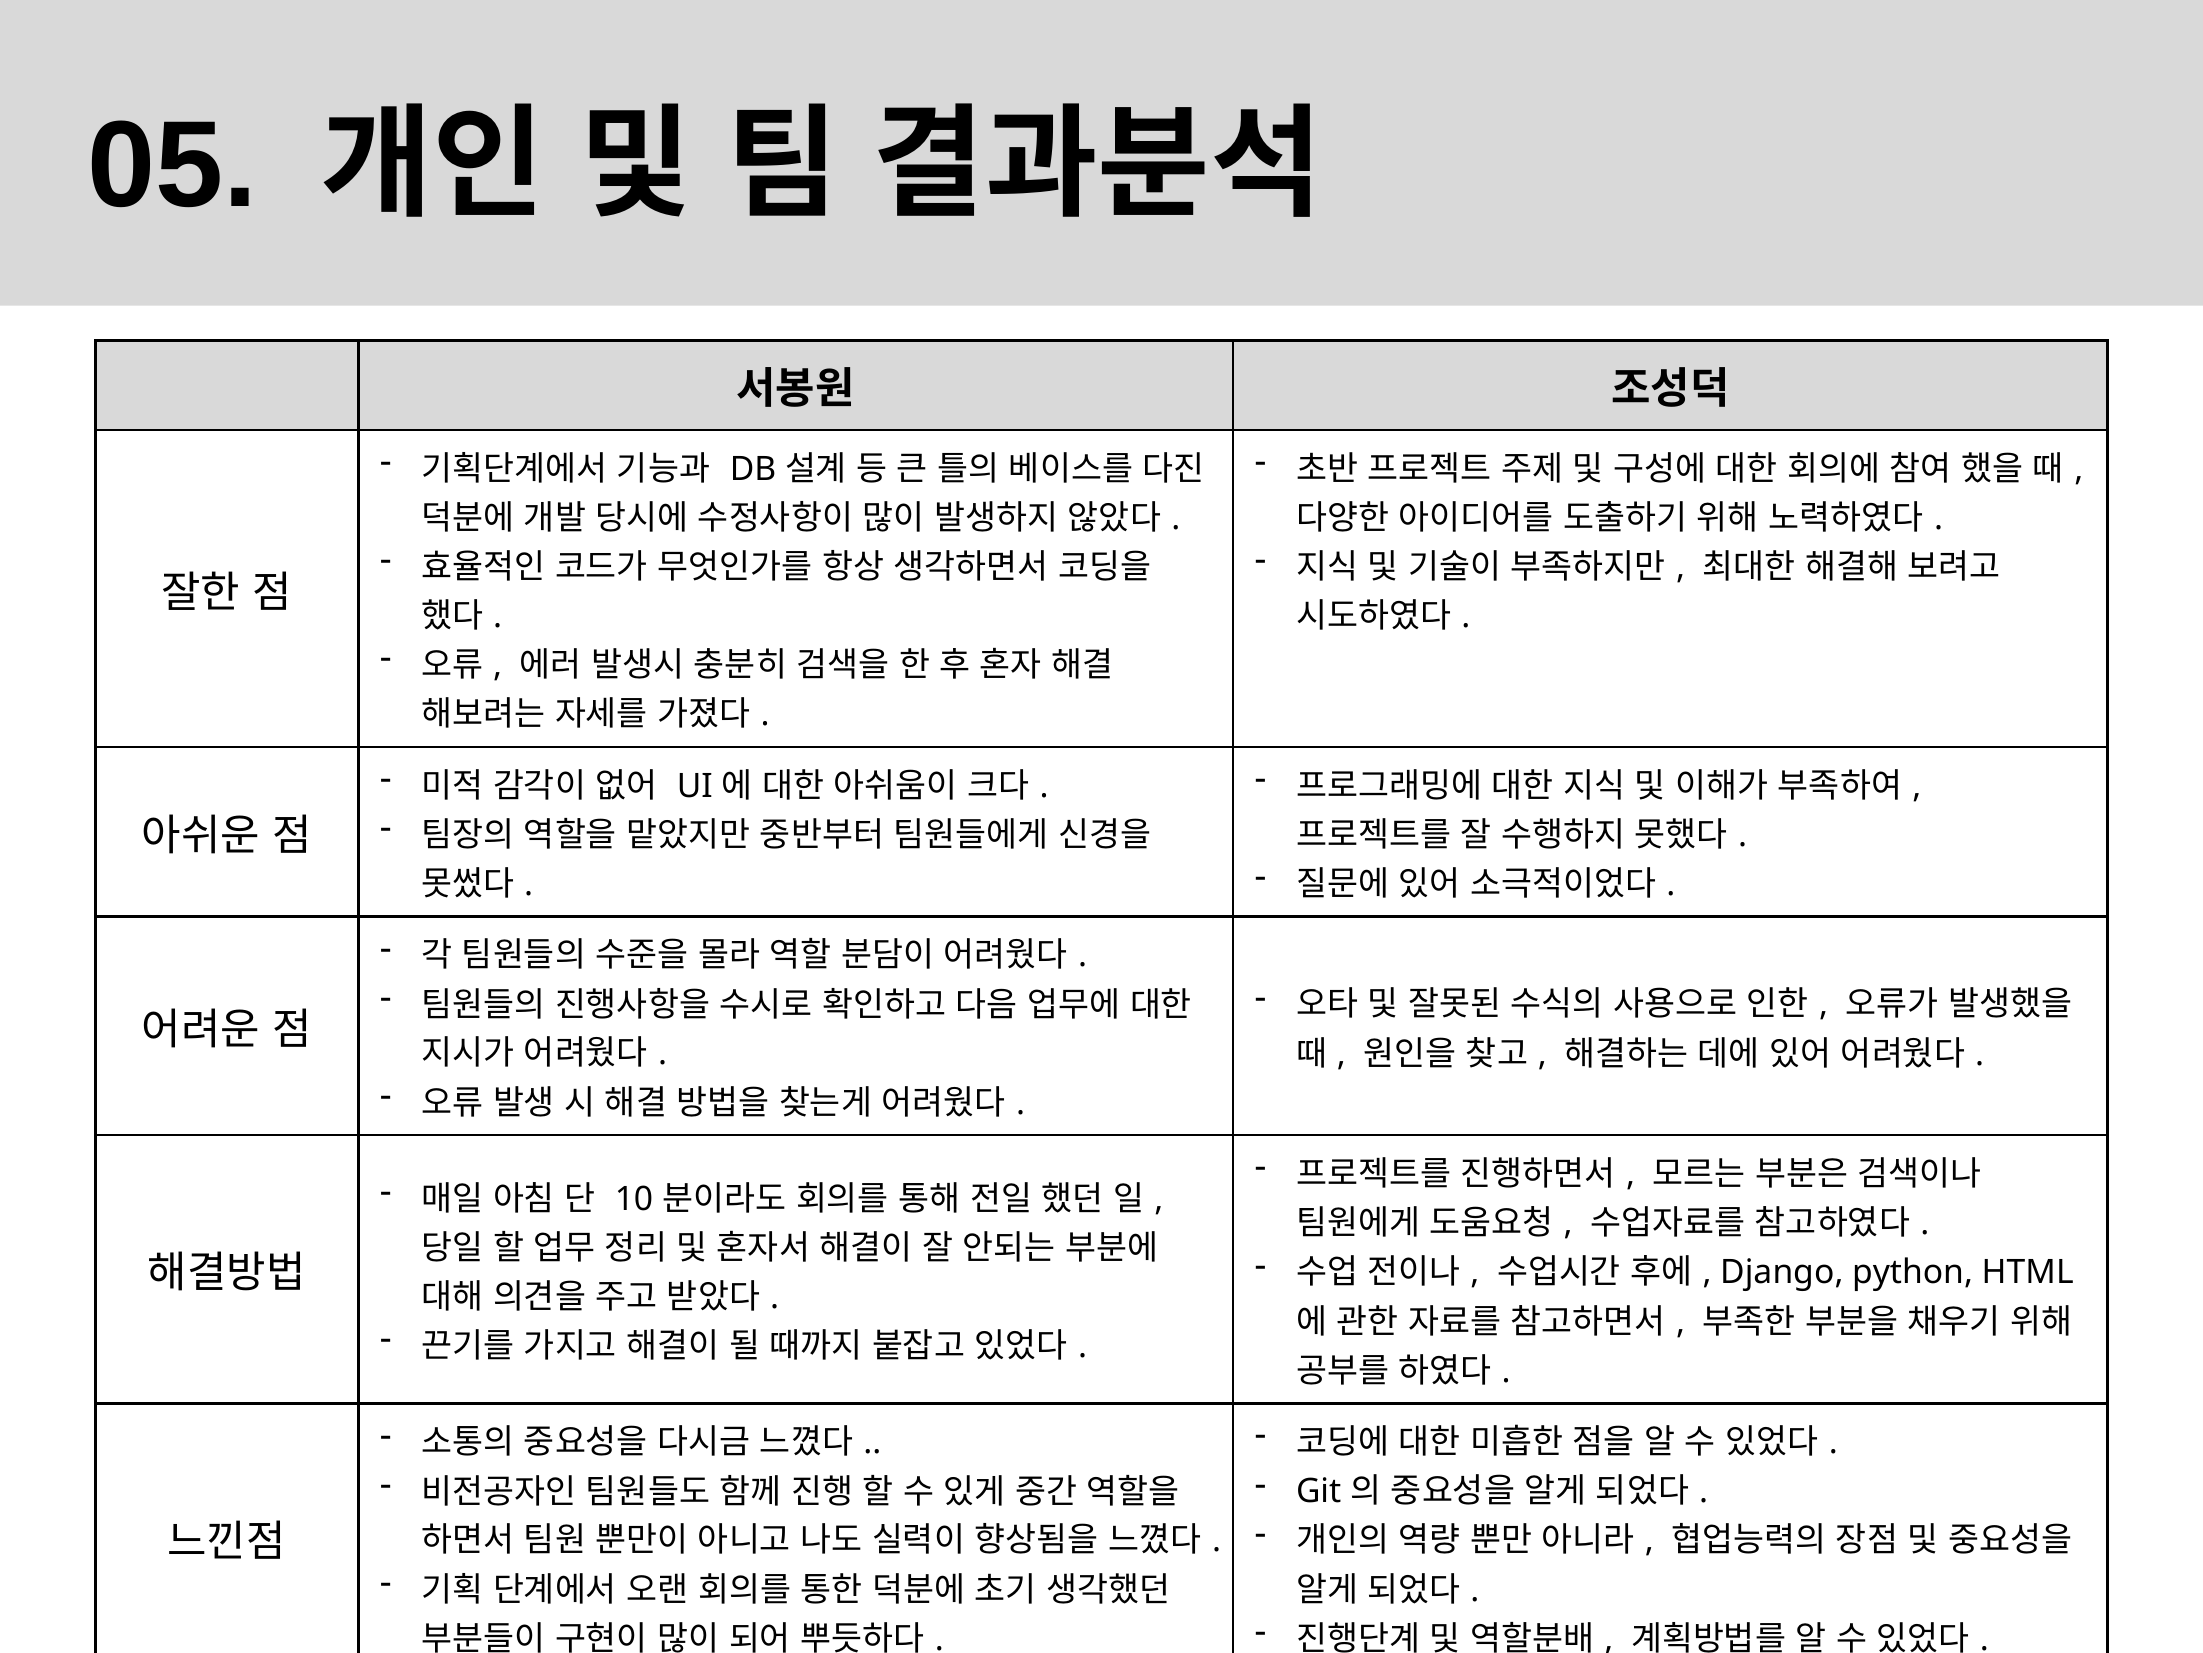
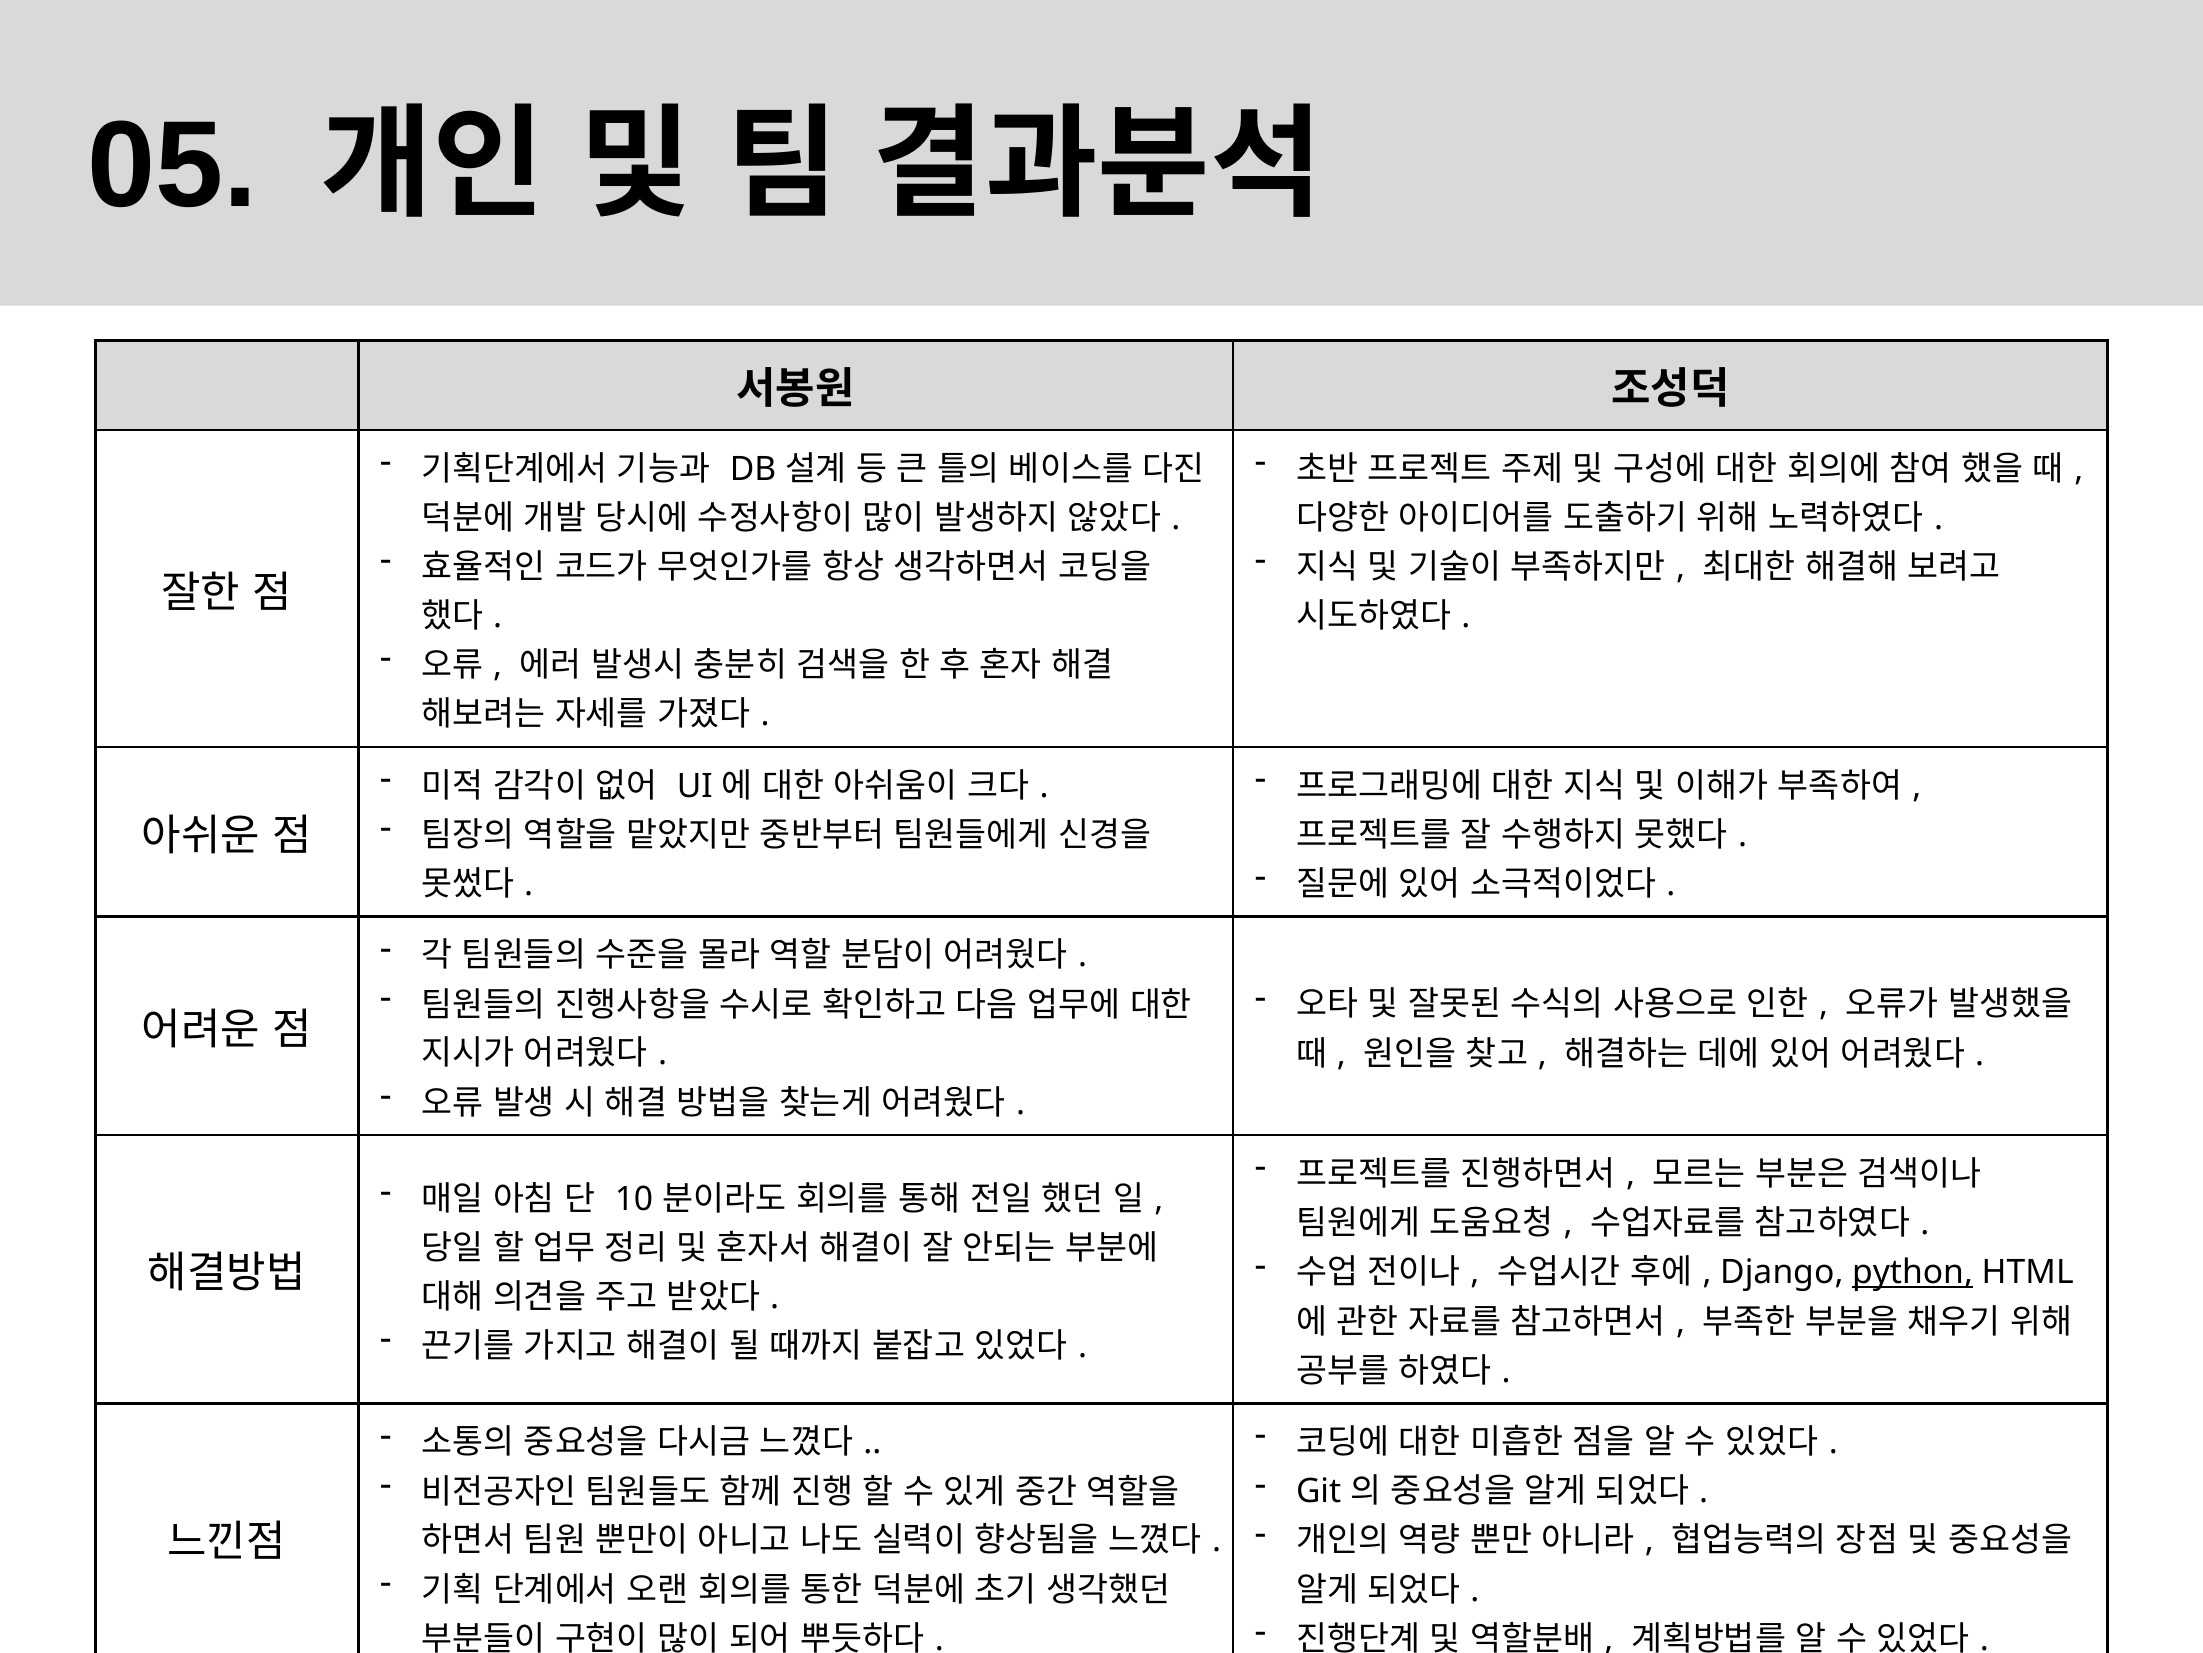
python underline: none -> present
